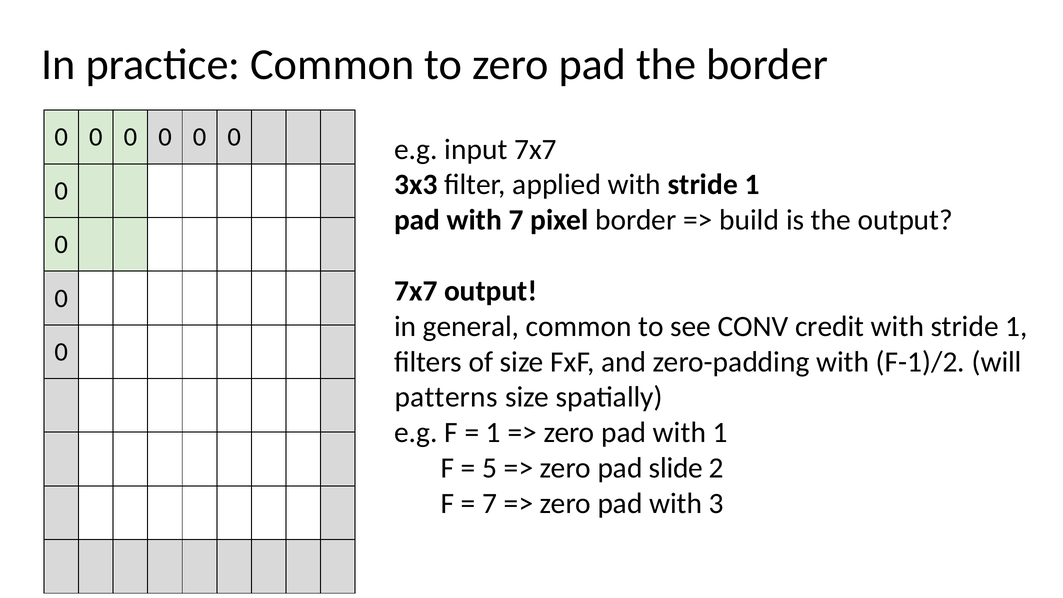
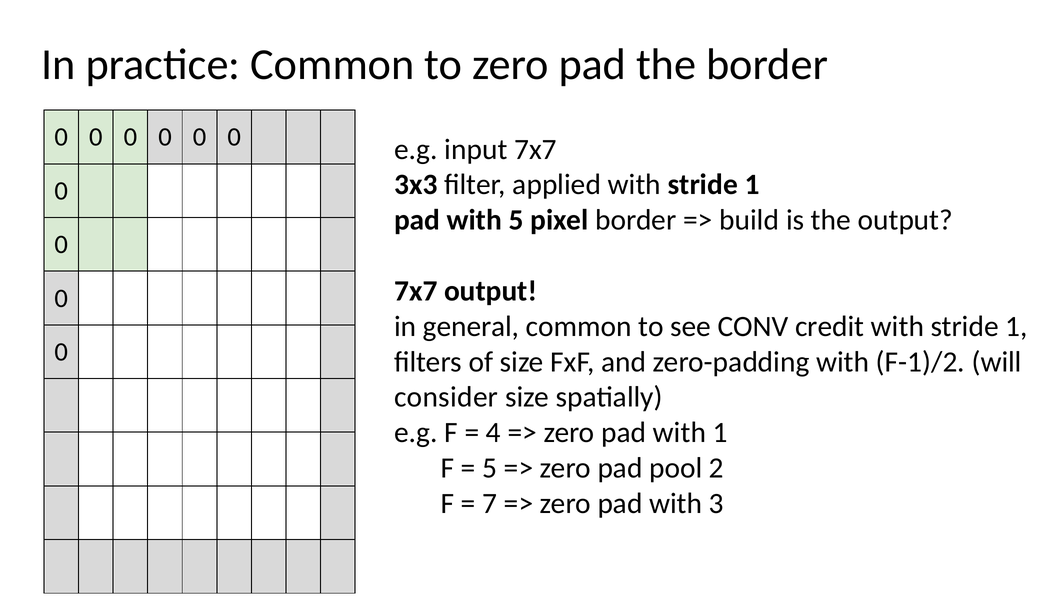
with 7: 7 -> 5
patterns: patterns -> consider
1 at (493, 433): 1 -> 4
slide: slide -> pool
